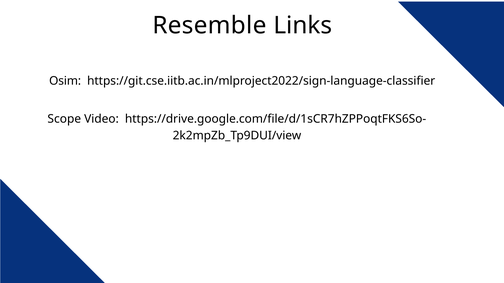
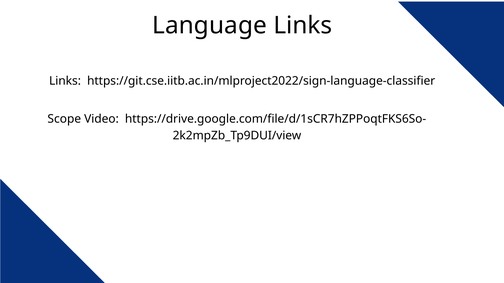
Resemble: Resemble -> Language
Osim at (65, 81): Osim -> Links
